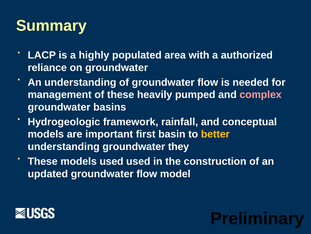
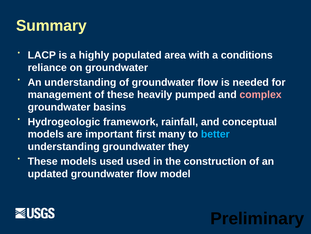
authorized: authorized -> conditions
basin: basin -> many
better colour: yellow -> light blue
